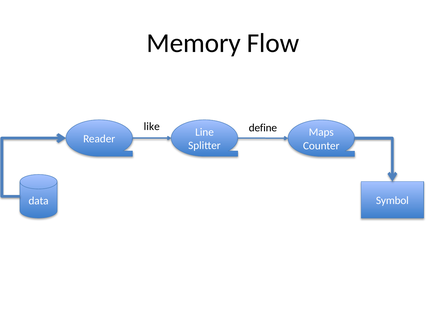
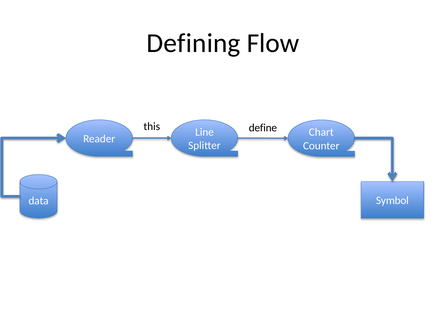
Memory: Memory -> Defining
like: like -> this
Maps: Maps -> Chart
